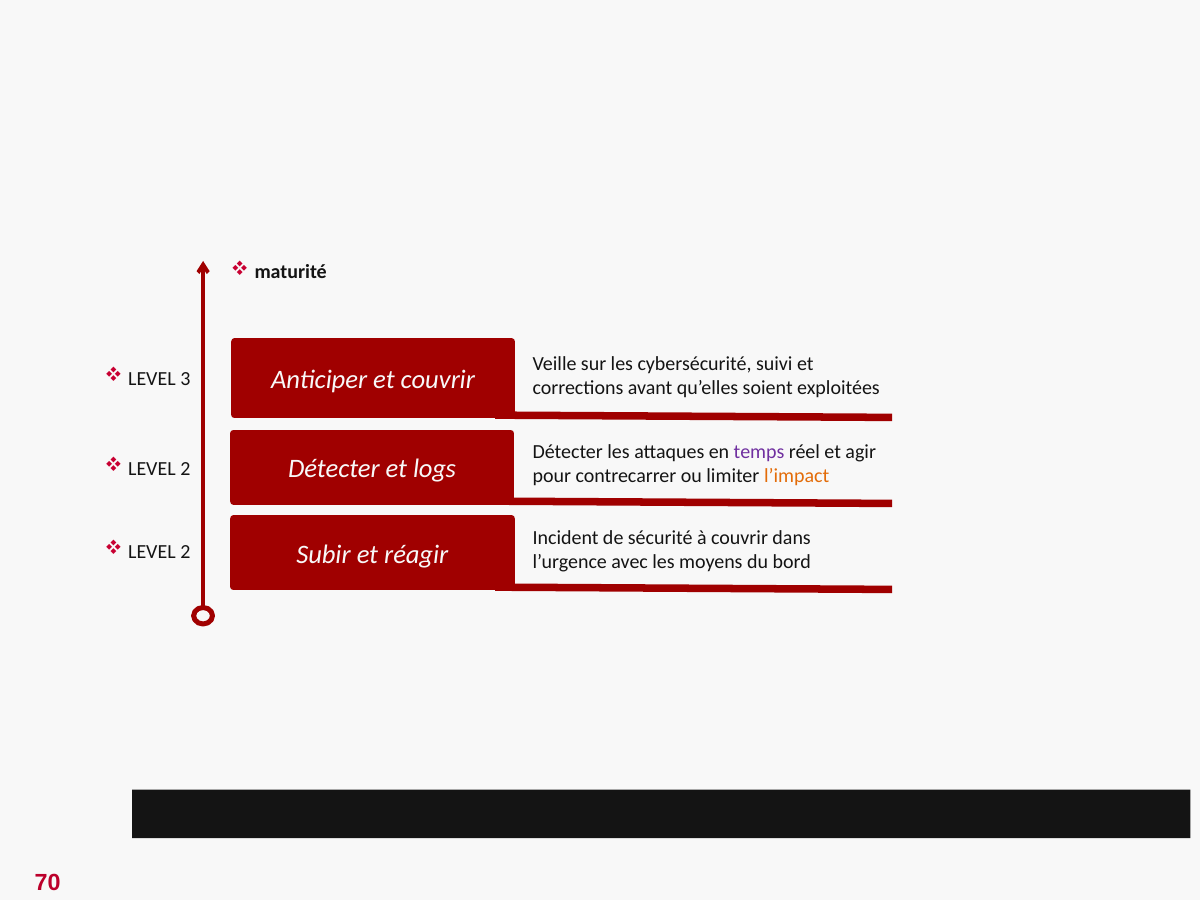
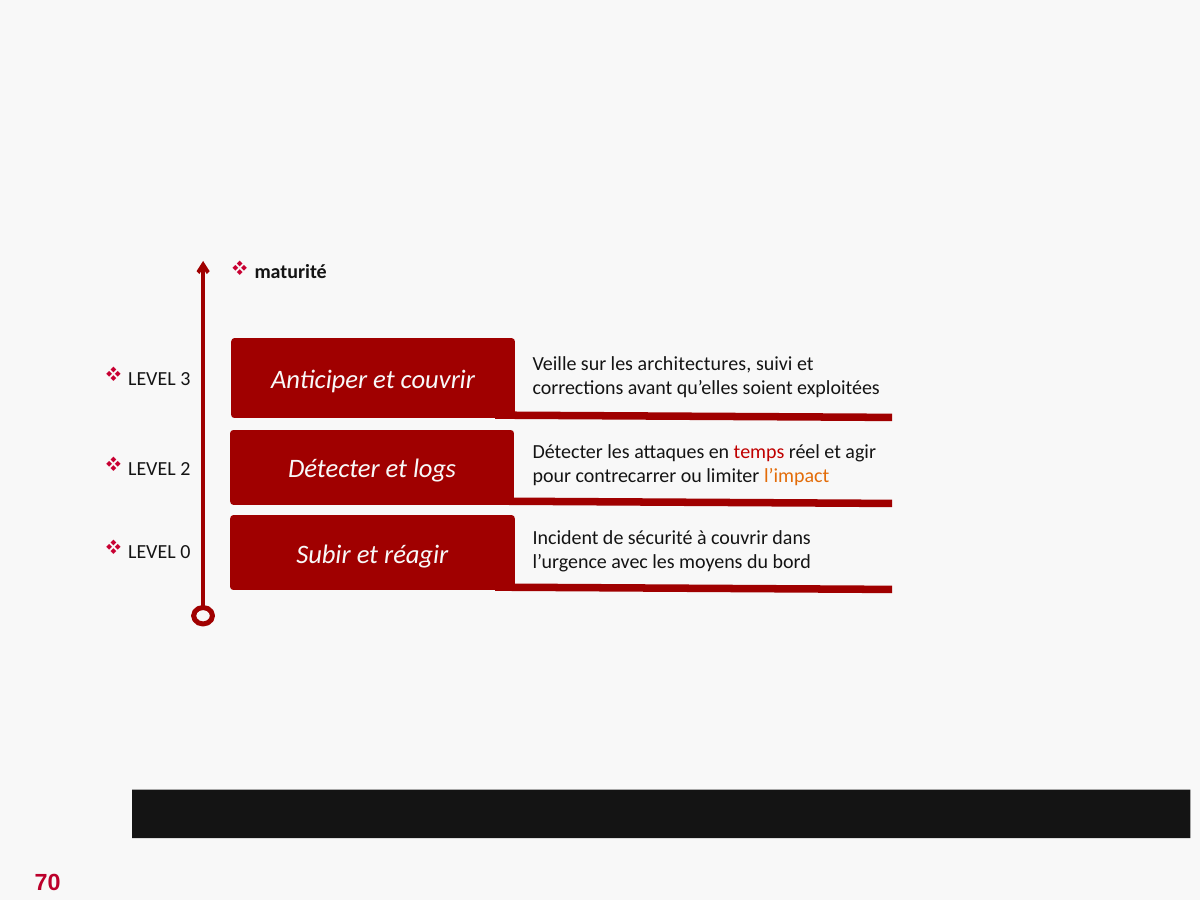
cybersécurité: cybersécurité -> architectures
temps colour: purple -> red
2 at (185, 551): 2 -> 0
